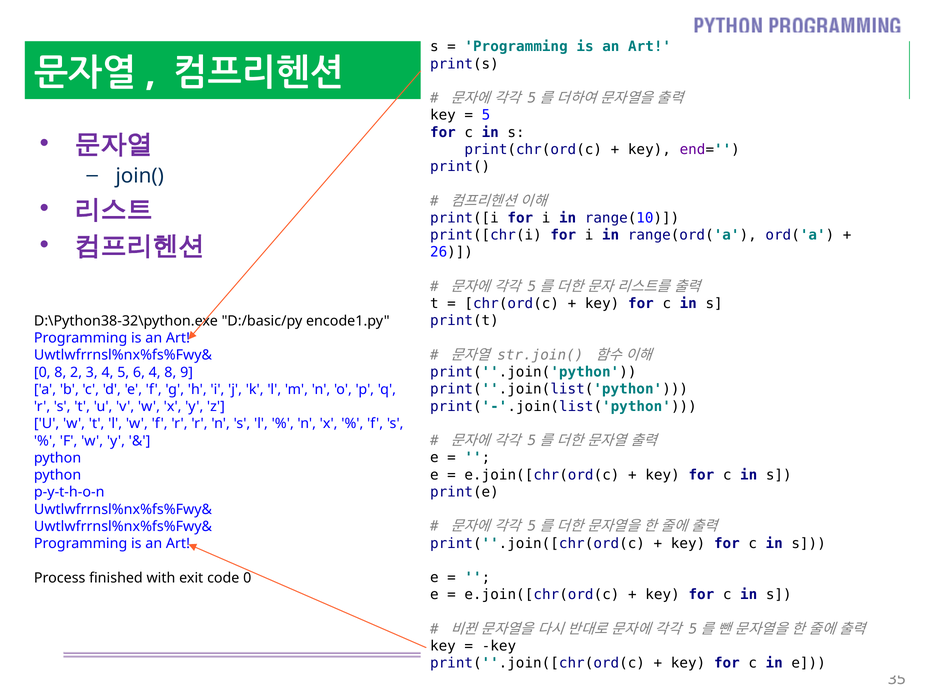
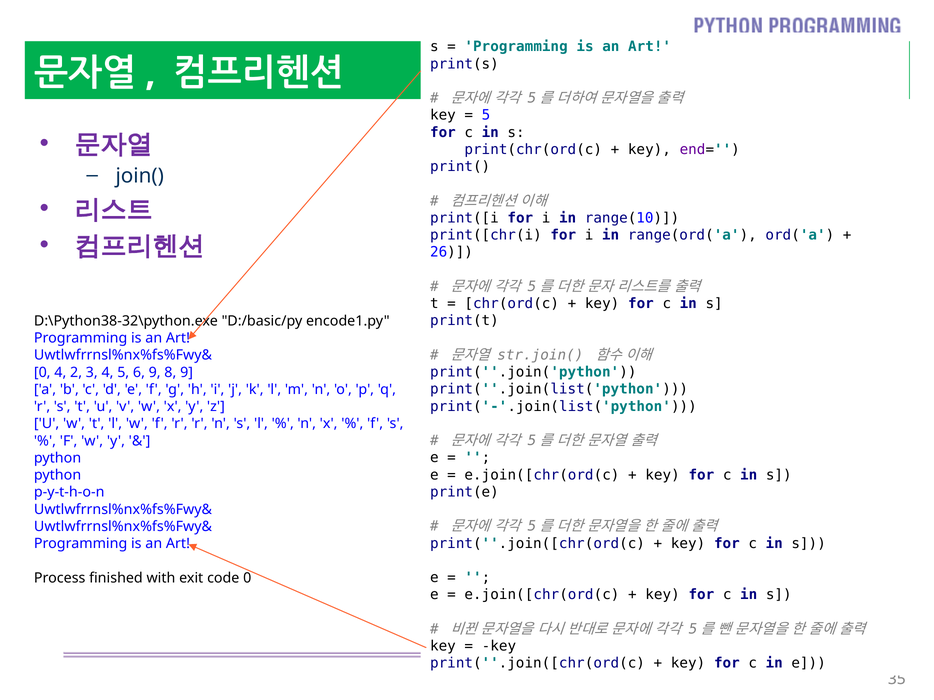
0 8: 8 -> 4
6 4: 4 -> 9
